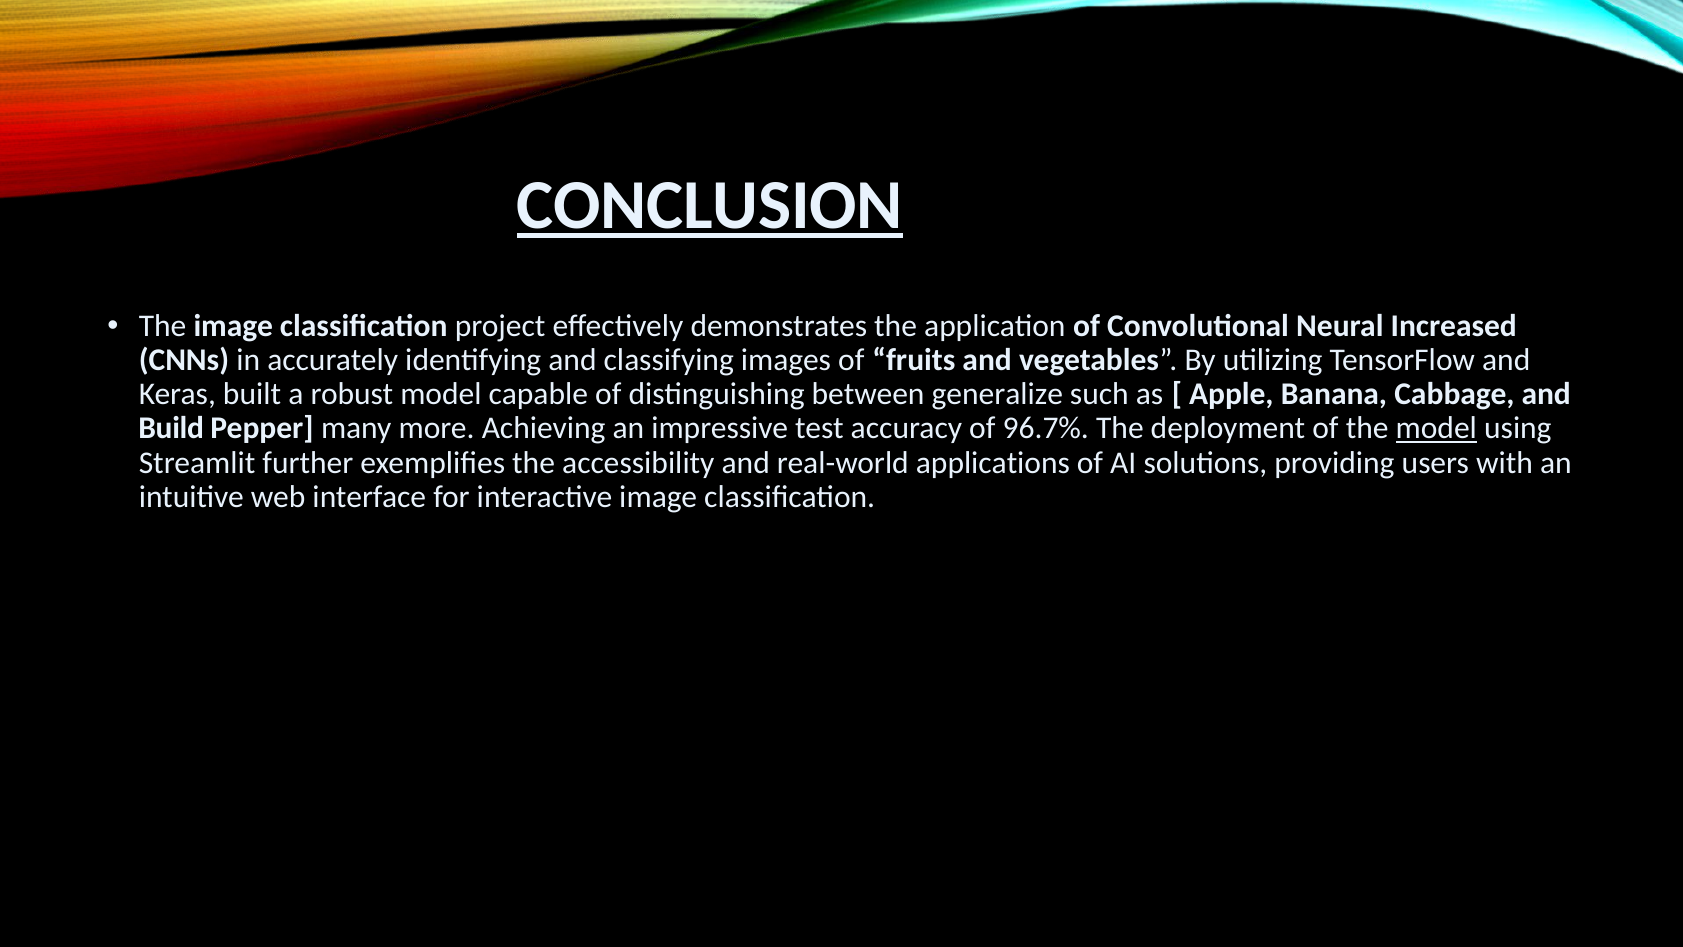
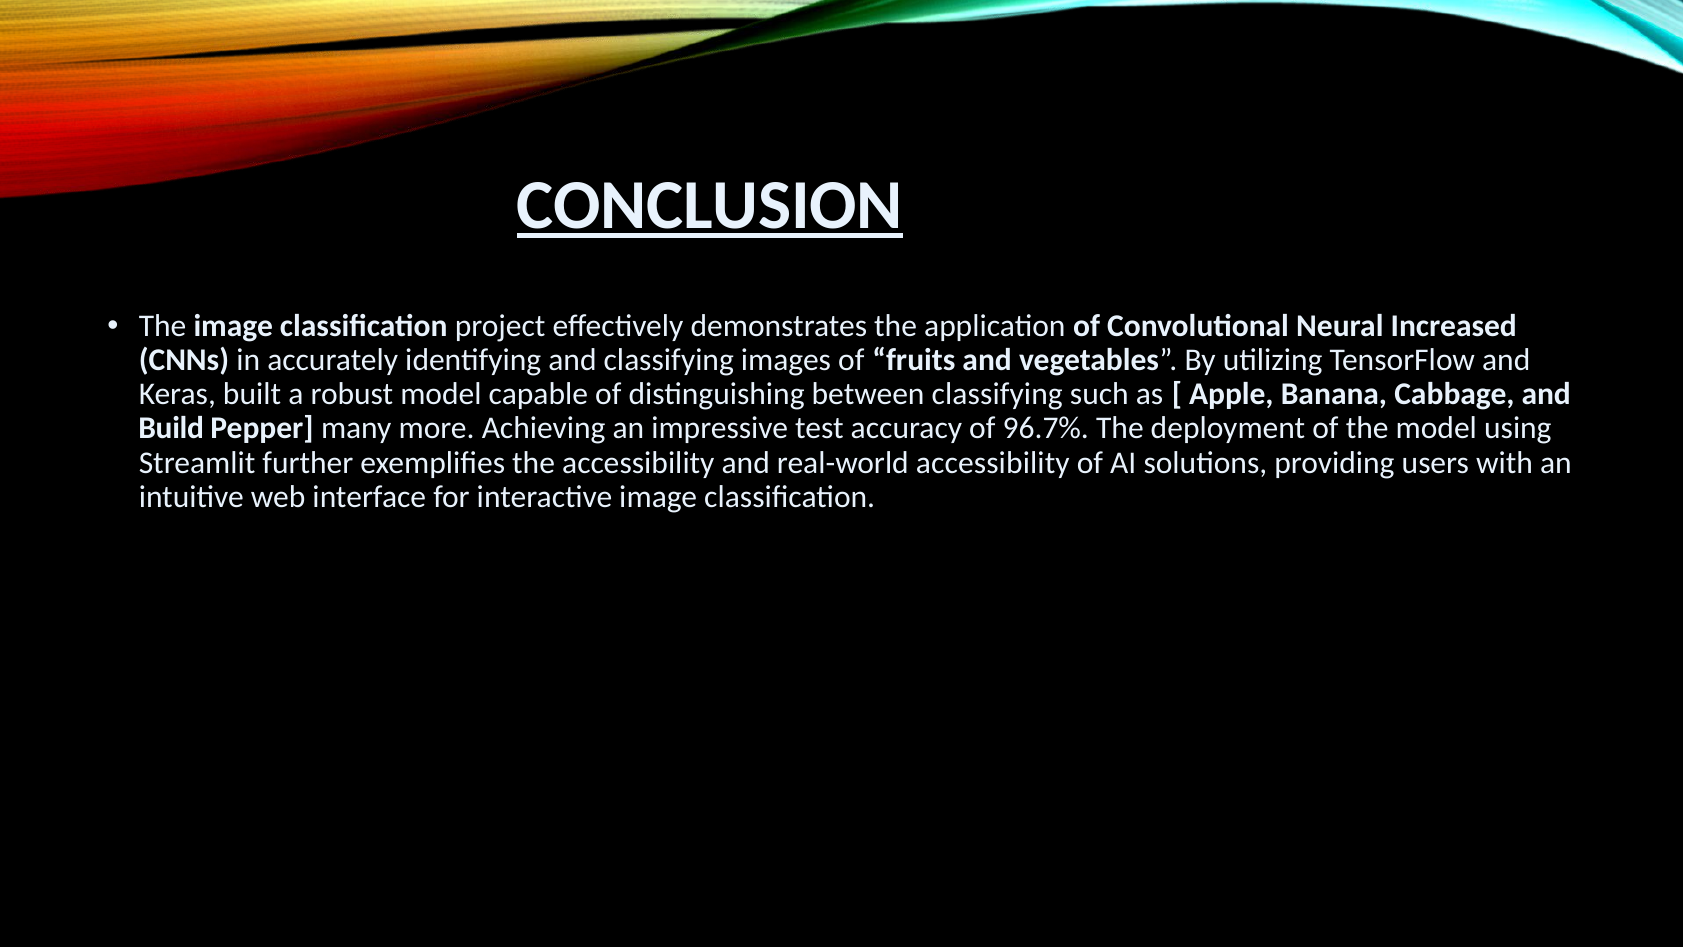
between generalize: generalize -> classifying
model at (1436, 428) underline: present -> none
real-world applications: applications -> accessibility
